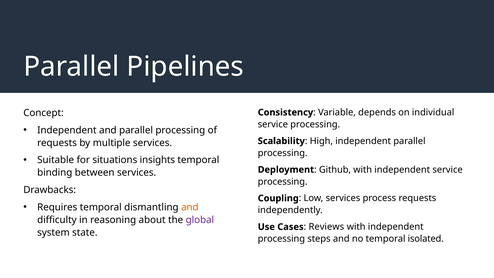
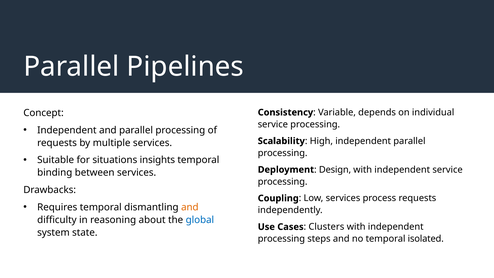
Github: Github -> Design
global colour: purple -> blue
Reviews: Reviews -> Clusters
